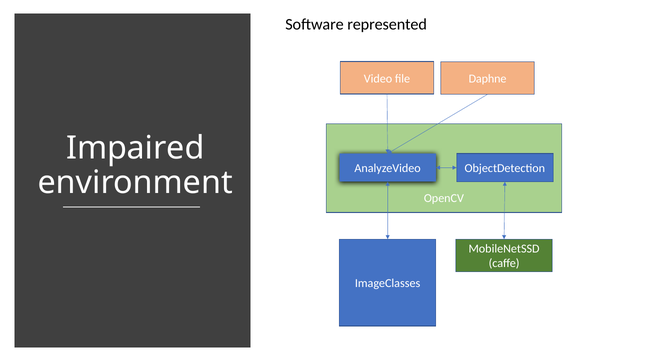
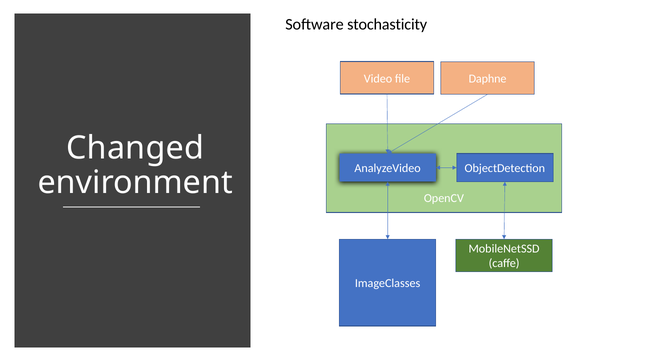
represented: represented -> stochasticity
Impaired: Impaired -> Changed
